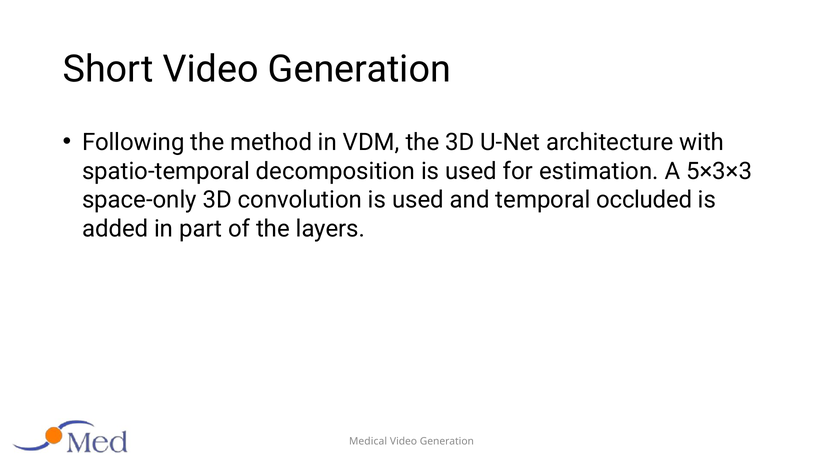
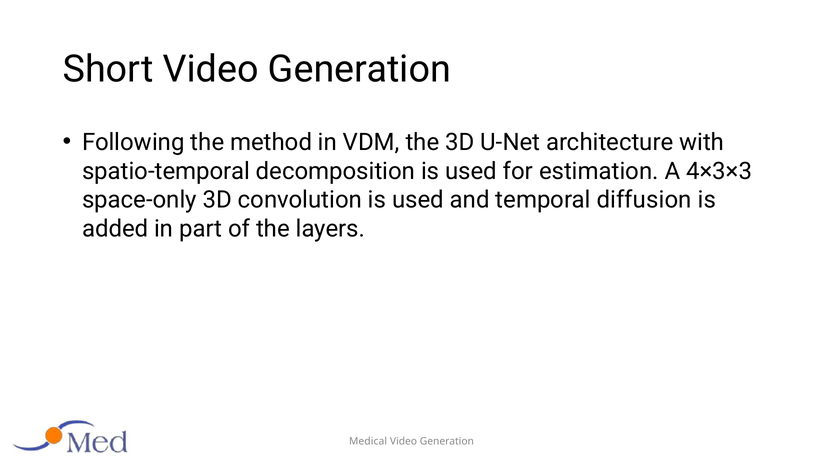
5×3×3: 5×3×3 -> 4×3×3
occluded: occluded -> diffusion
